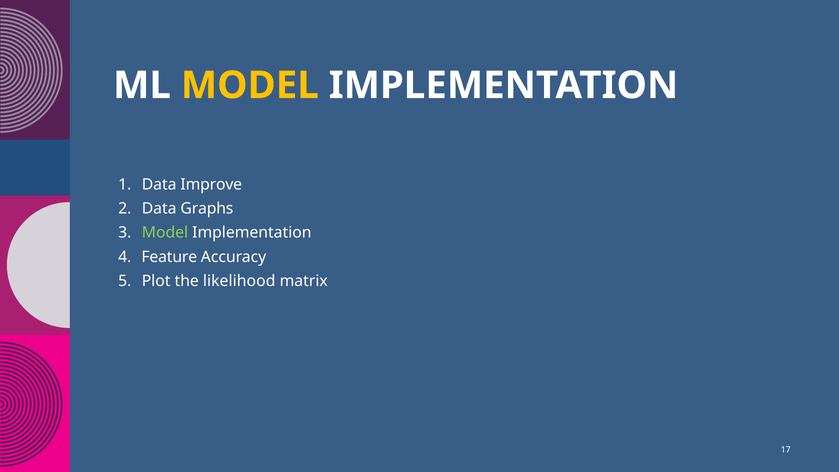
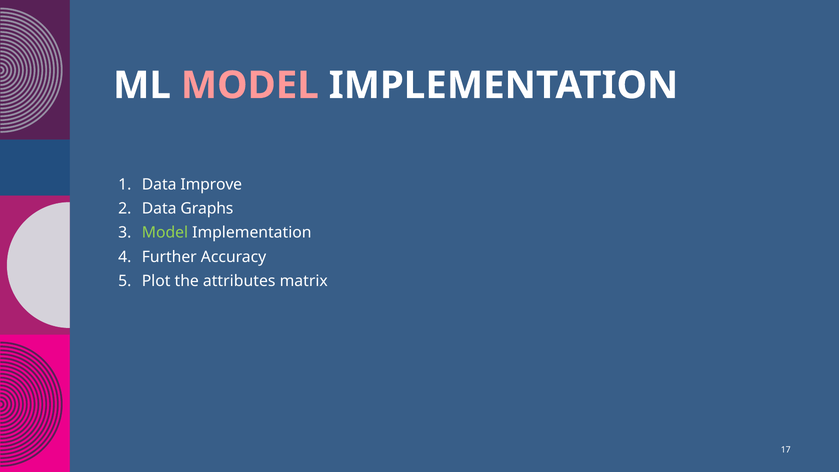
MODEL at (250, 85) colour: yellow -> pink
Feature: Feature -> Further
likelihood: likelihood -> attributes
